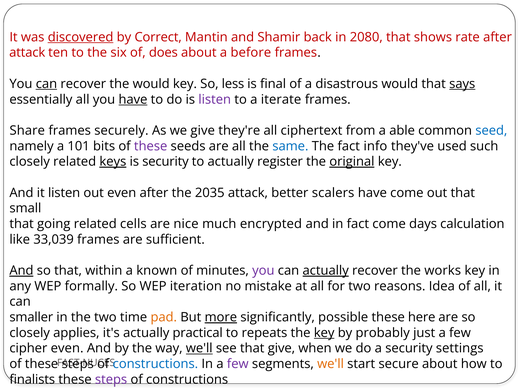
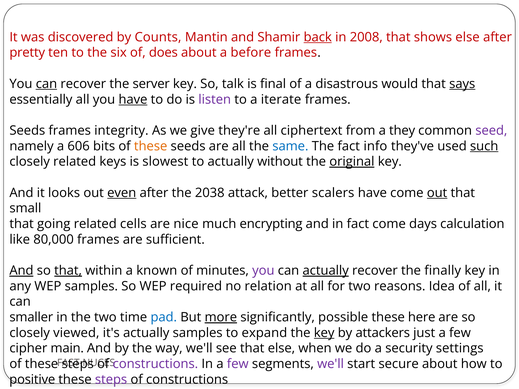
discovered underline: present -> none
Correct: Correct -> Counts
back underline: none -> present
2080: 2080 -> 2008
shows rate: rate -> else
attack at (27, 53): attack -> pretty
the would: would -> server
less: less -> talk
Share at (27, 131): Share -> Seeds
securely: securely -> integrity
able: able -> they
seed colour: blue -> purple
101: 101 -> 606
these at (151, 146) colour: purple -> orange
such underline: none -> present
keys underline: present -> none
is security: security -> slowest
register: register -> without
it listen: listen -> looks
even at (122, 193) underline: none -> present
2035: 2035 -> 2038
out at (437, 193) underline: none -> present
encrypted: encrypted -> encrypting
33,039: 33,039 -> 80,000
that at (68, 271) underline: none -> present
works: works -> finally
WEP formally: formally -> samples
iteration: iteration -> required
mistake: mistake -> relation
pad colour: orange -> blue
applies: applies -> viewed
actually practical: practical -> samples
repeats: repeats -> expand
probably: probably -> attackers
cipher even: even -> main
we'll at (199, 349) underline: present -> none
that give: give -> else
constructions at (155, 364) colour: blue -> purple
we'll at (331, 364) colour: orange -> purple
finalists: finalists -> positive
